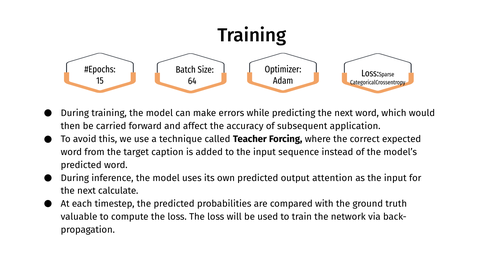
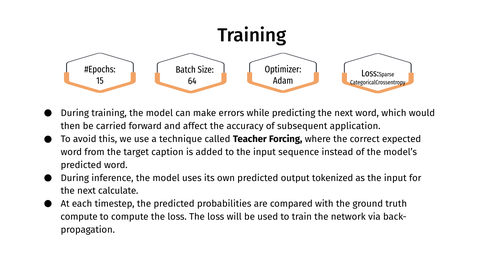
attention: attention -> tokenized
valuable at (79, 217): valuable -> compute
